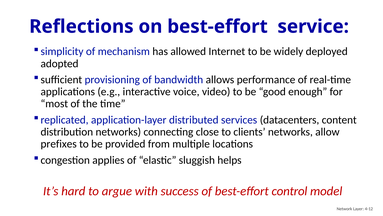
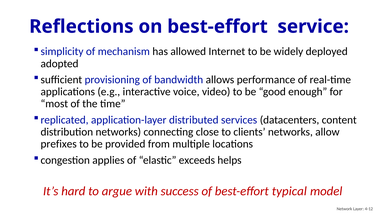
sluggish: sluggish -> exceeds
control: control -> typical
